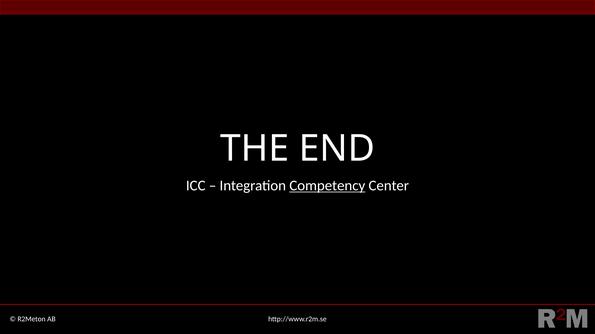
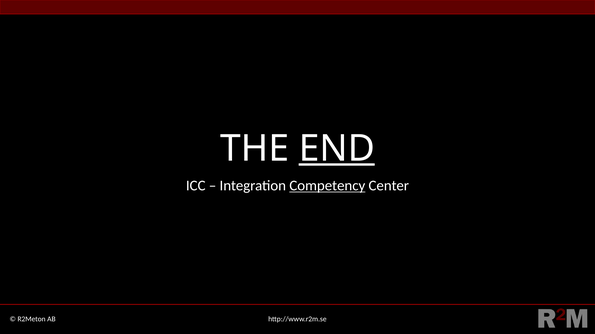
END underline: none -> present
